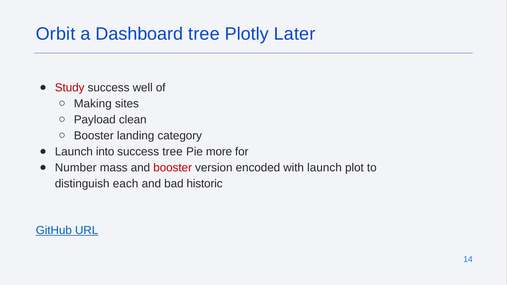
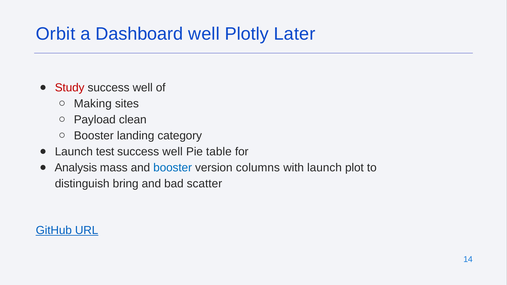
Dashboard tree: tree -> well
into: into -> test
tree at (173, 152): tree -> well
more: more -> table
Number: Number -> Analysis
booster at (173, 168) colour: red -> blue
encoded: encoded -> columns
each: each -> bring
historic: historic -> scatter
